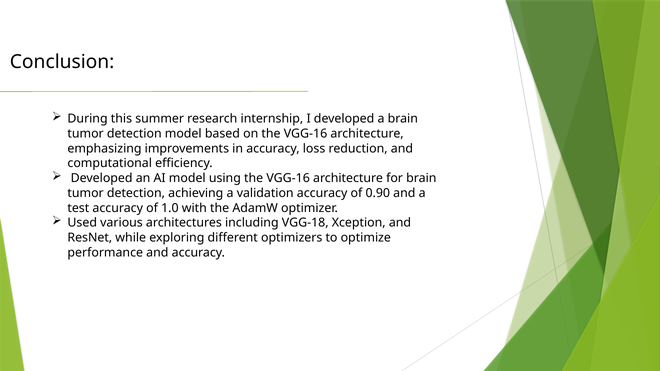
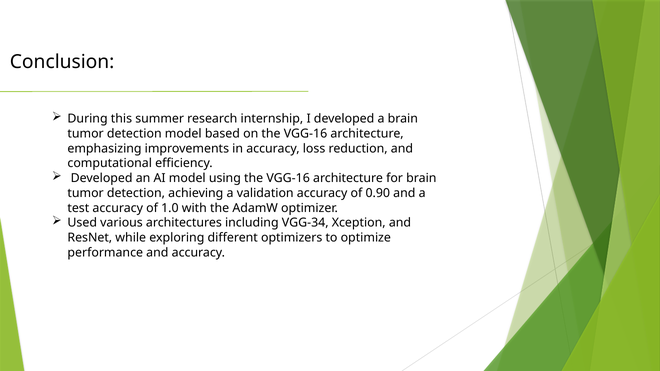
VGG-18: VGG-18 -> VGG-34
